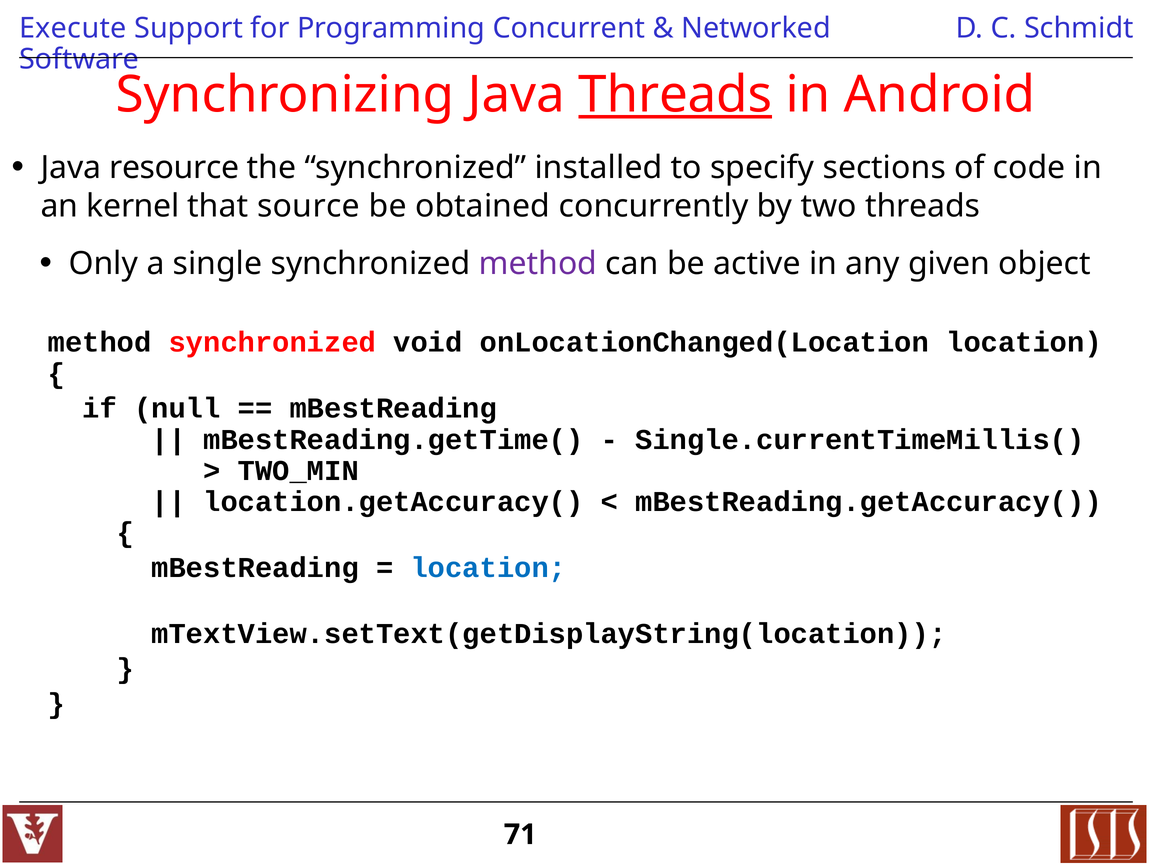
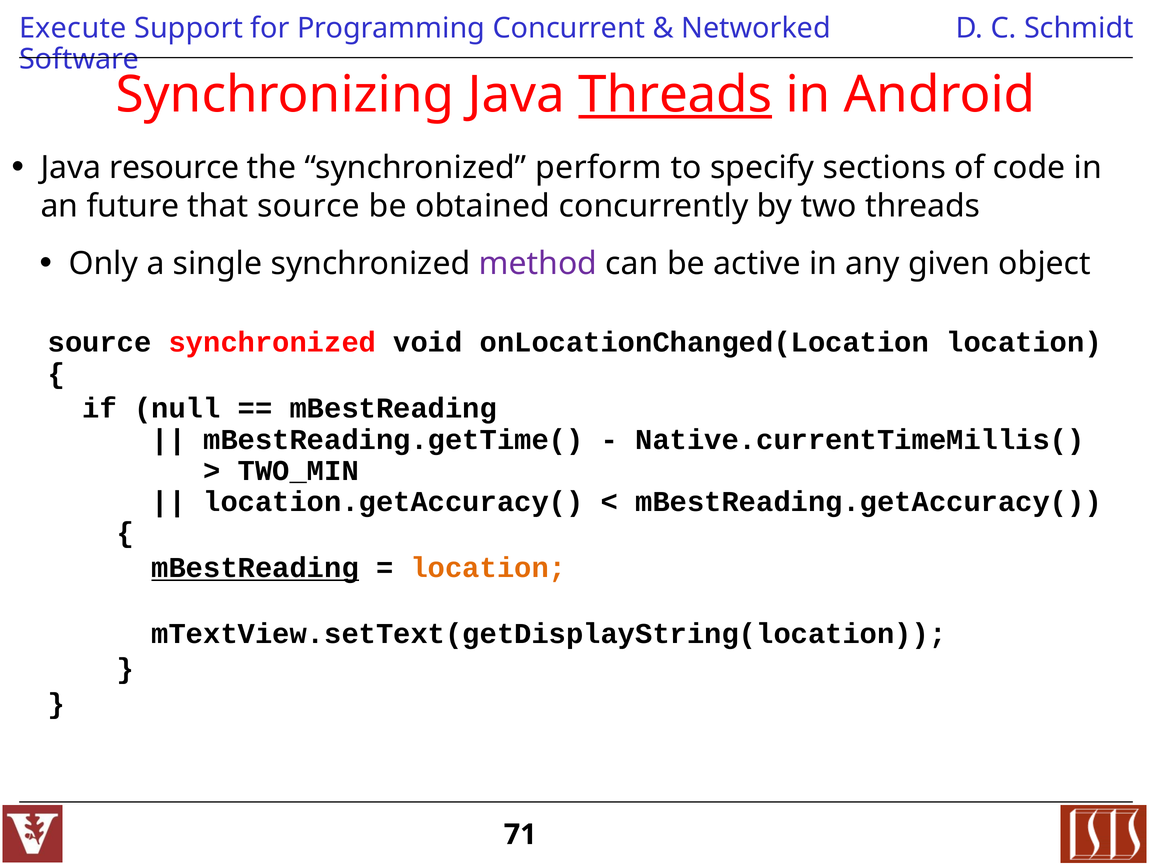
installed: installed -> perform
kernel: kernel -> future
method at (100, 342): method -> source
Single.currentTimeMillis(: Single.currentTimeMillis( -> Native.currentTimeMillis(
mBestReading at (255, 568) underline: none -> present
location at (488, 568) colour: blue -> orange
